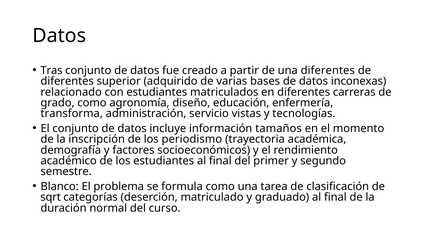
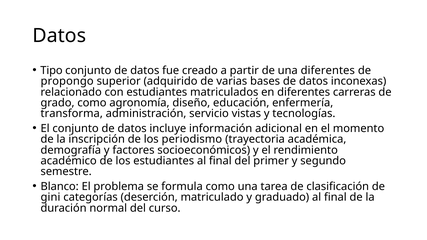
Tras: Tras -> Tipo
diferentes at (67, 81): diferentes -> propongo
tamaños: tamaños -> adicional
sqrt: sqrt -> gini
